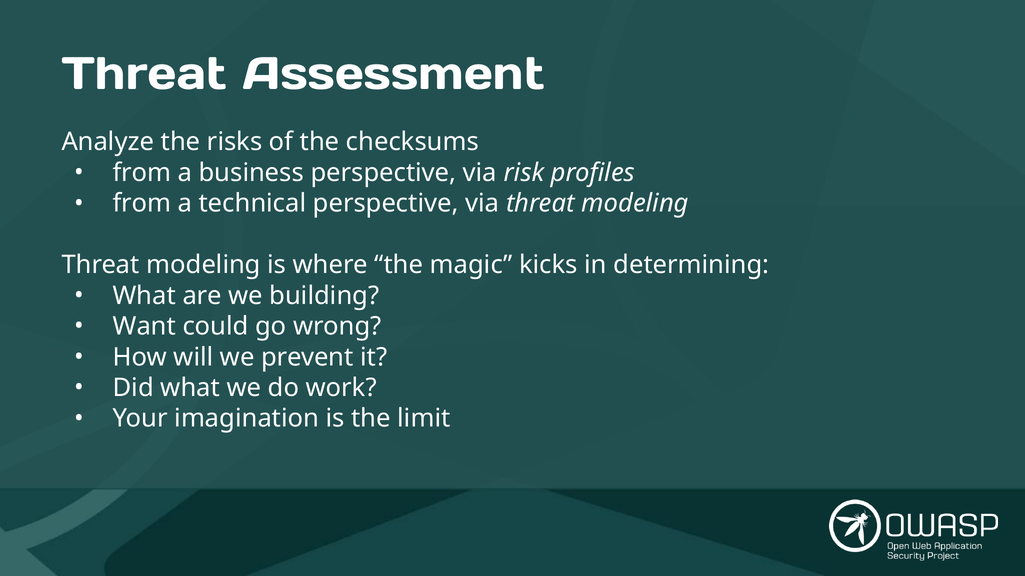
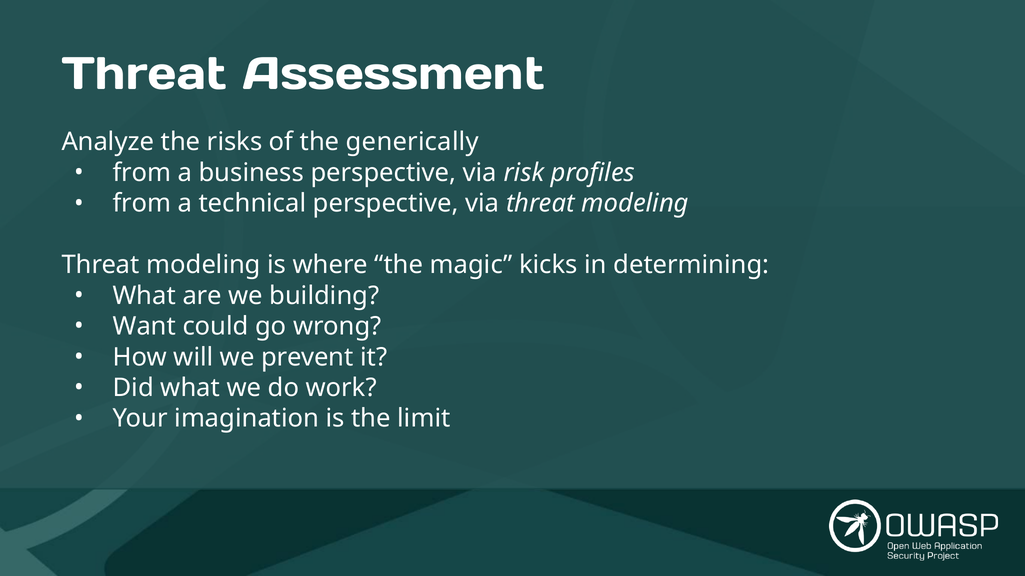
checksums: checksums -> generically
